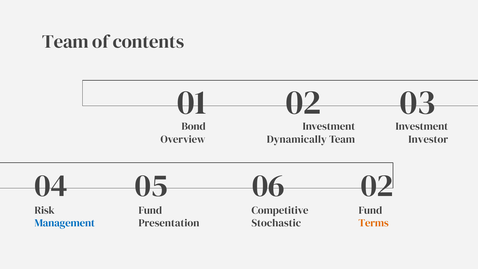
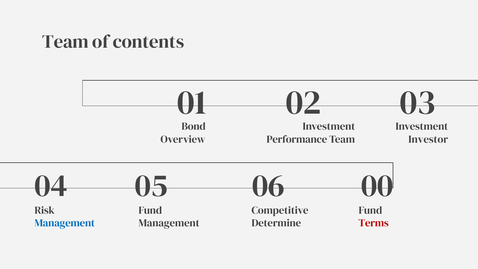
Dynamically: Dynamically -> Performance
06 02: 02 -> 00
Presentation at (169, 223): Presentation -> Management
Stochastic: Stochastic -> Determine
Terms colour: orange -> red
